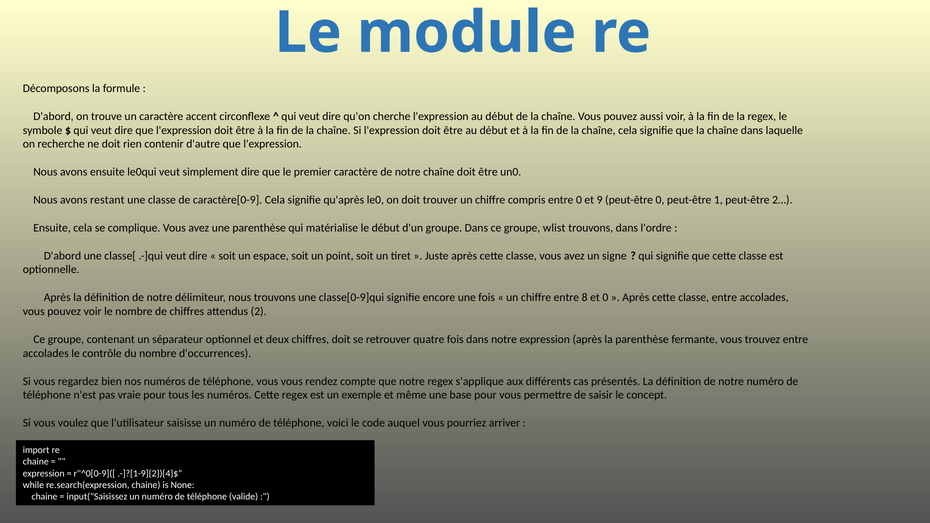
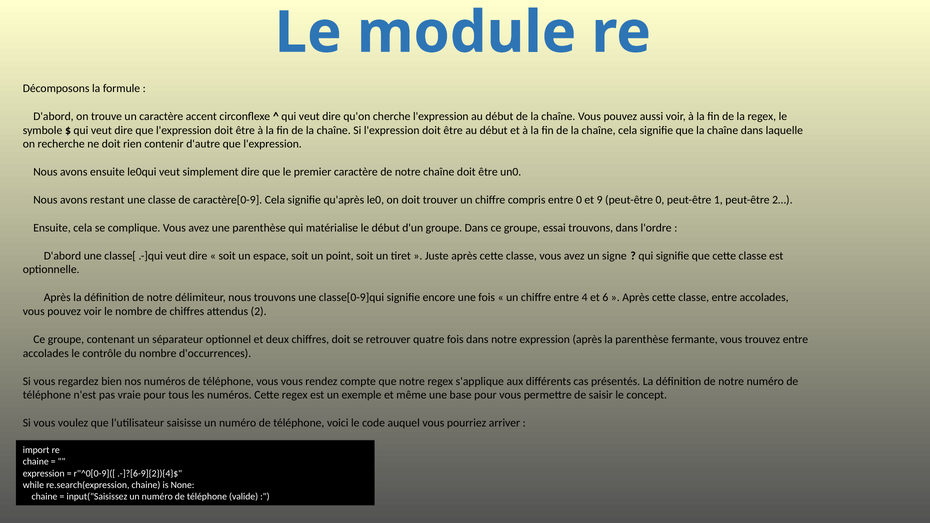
wlist: wlist -> essai
8: 8 -> 4
et 0: 0 -> 6
.-]?[1-9]{2}){4}$: .-]?[1-9]{2}){4}$ -> .-]?[6-9]{2}){4}$
